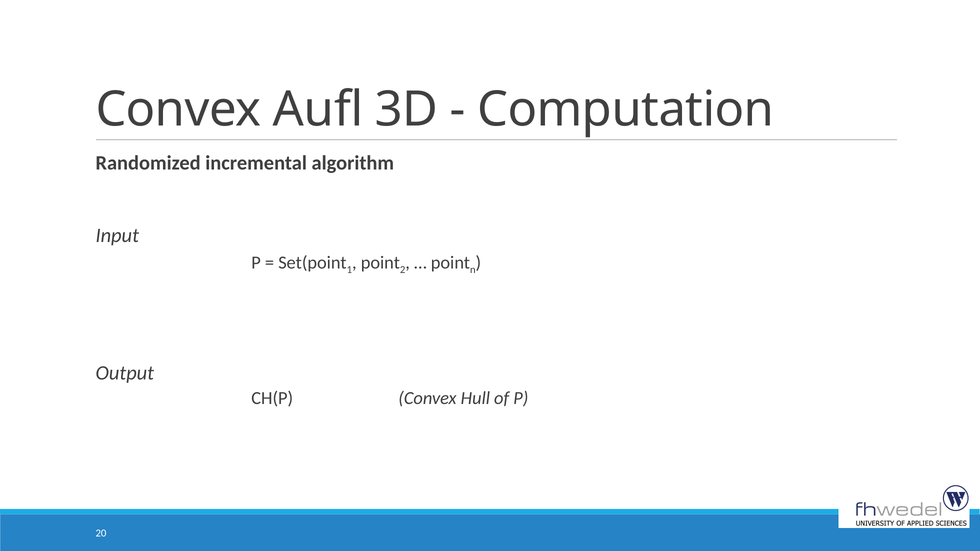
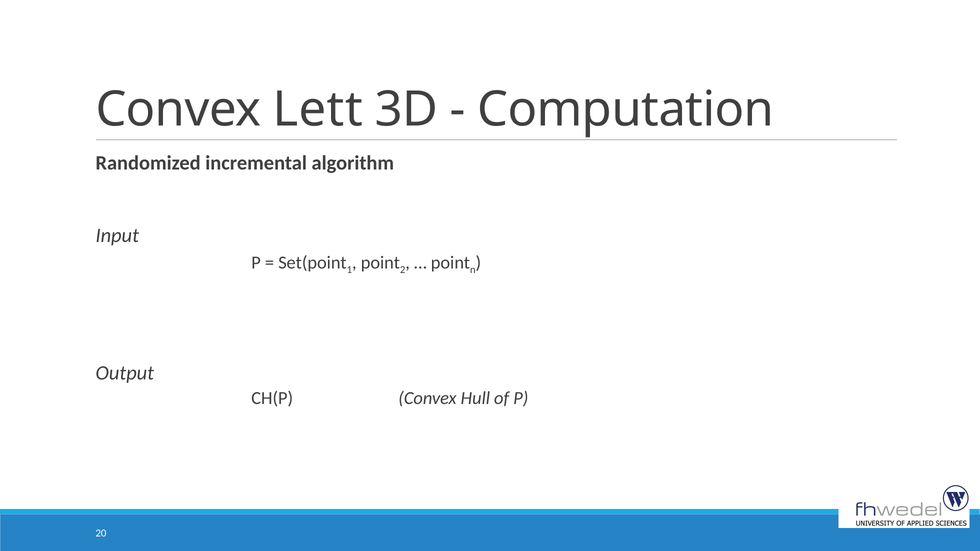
Aufl: Aufl -> Lett
